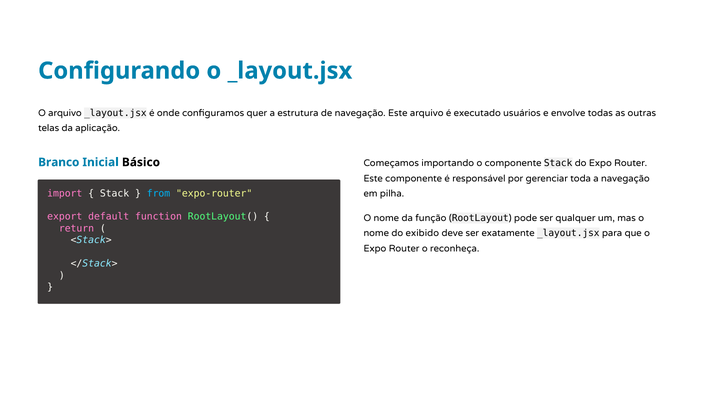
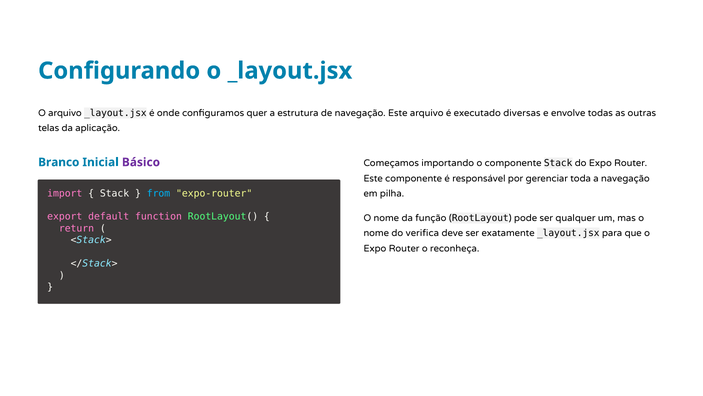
usuários: usuários -> diversas
Básico colour: black -> purple
exibido: exibido -> verifica
